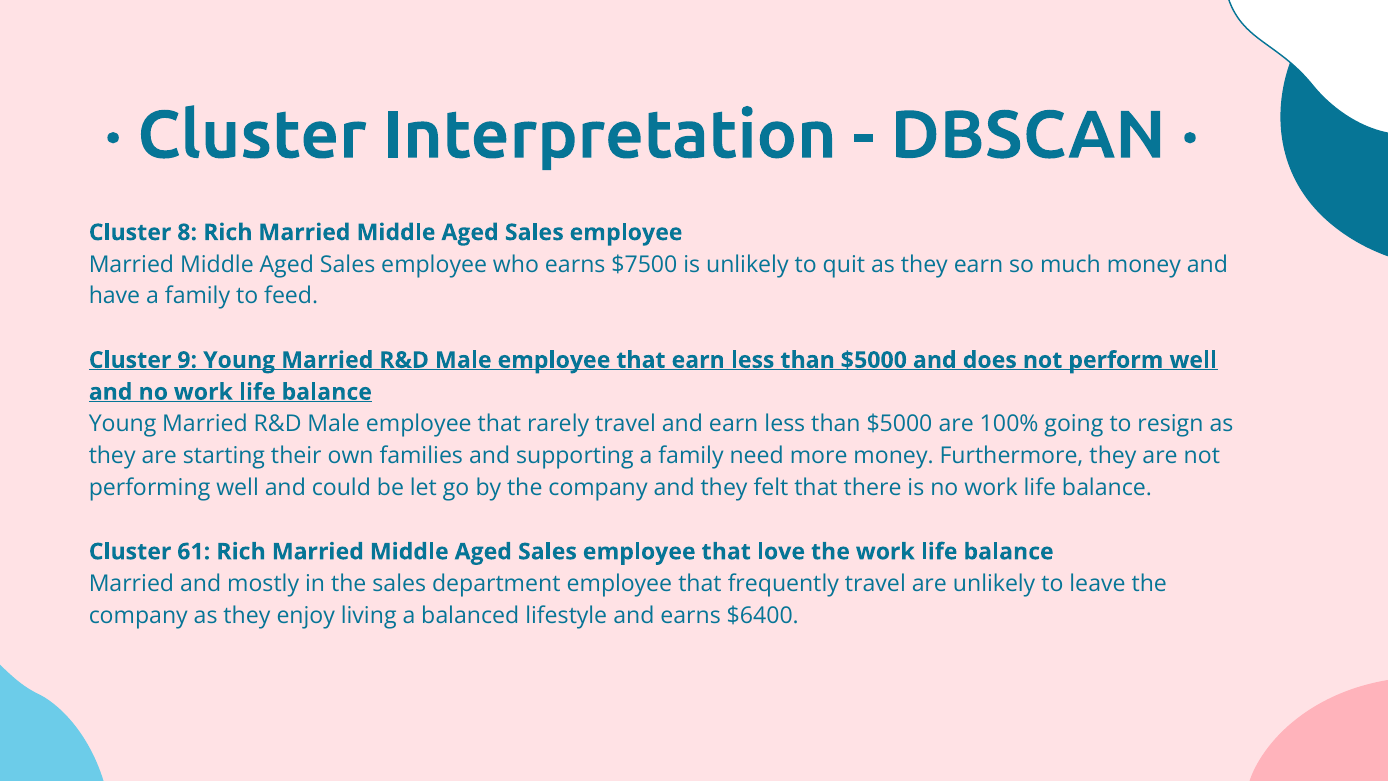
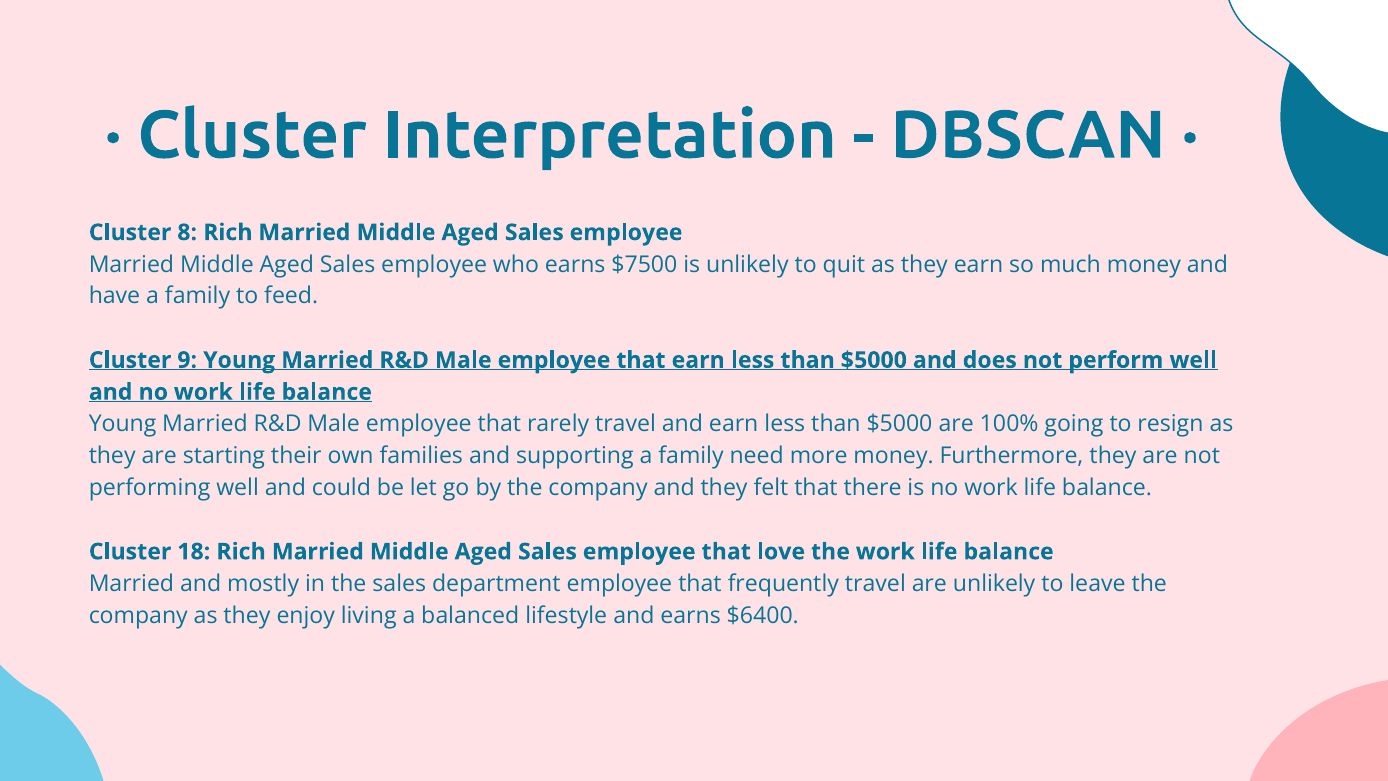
61: 61 -> 18
